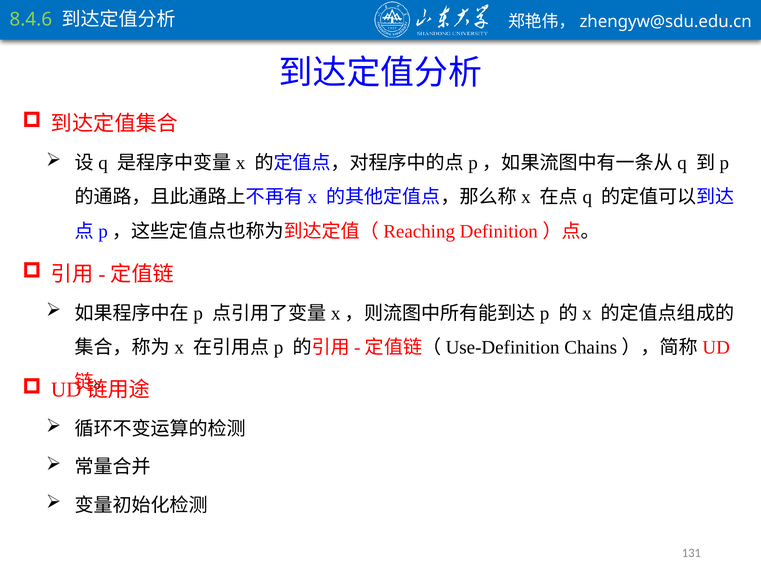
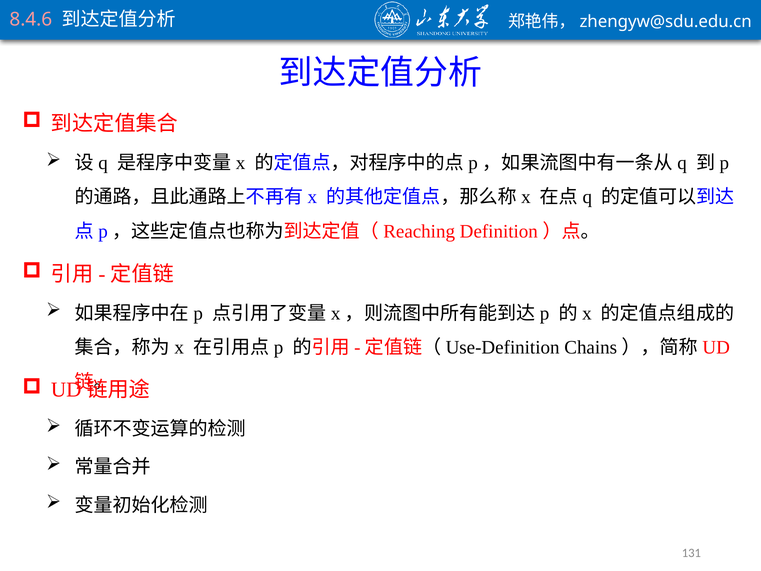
8.4.6 colour: light green -> pink
